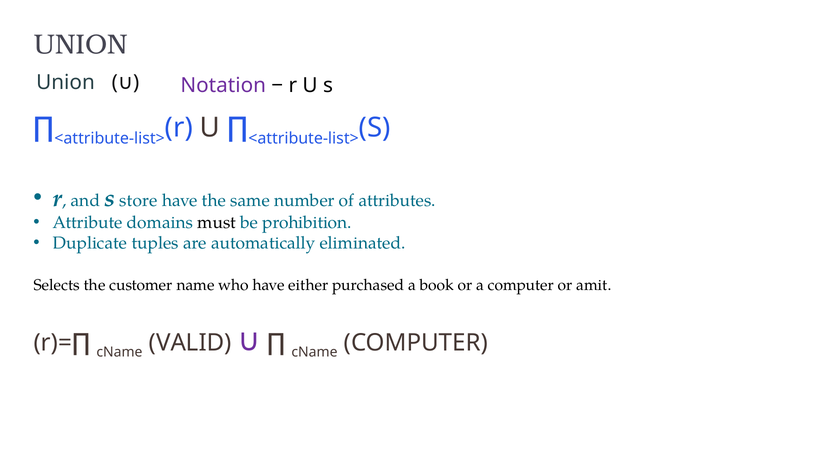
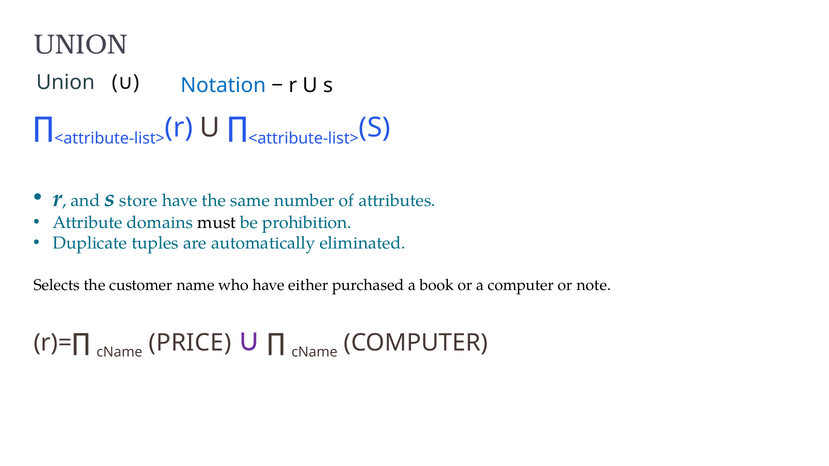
Notation colour: purple -> blue
amit: amit -> note
VALID: VALID -> PRICE
